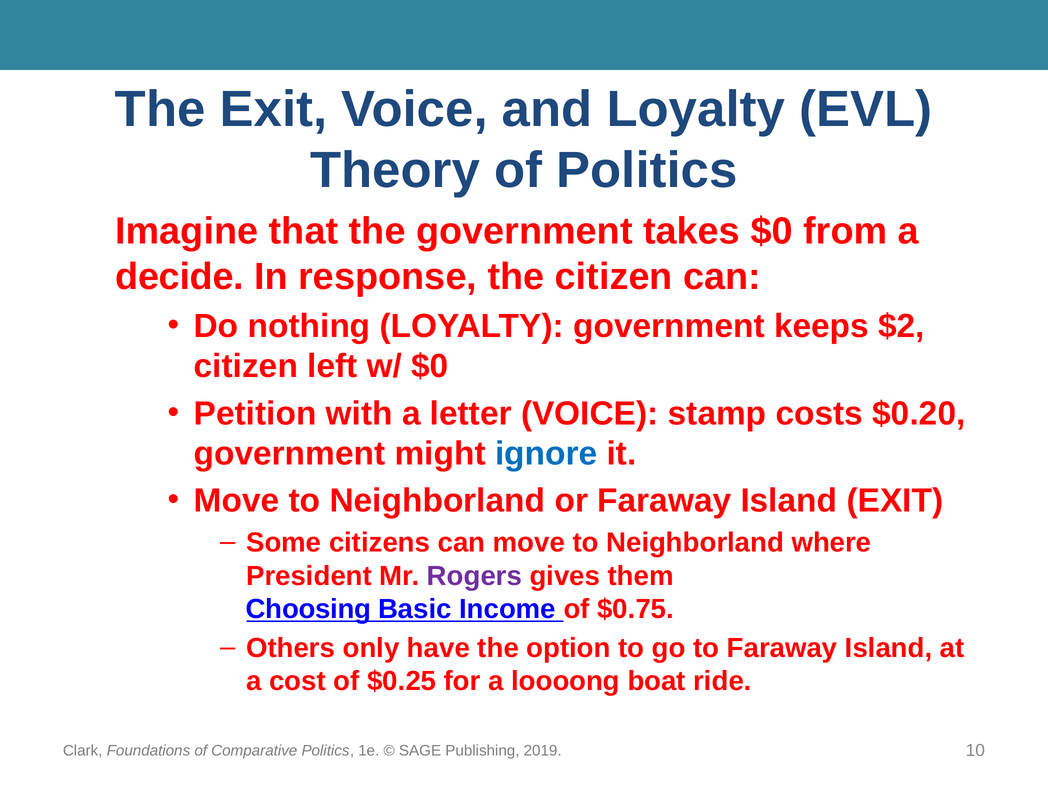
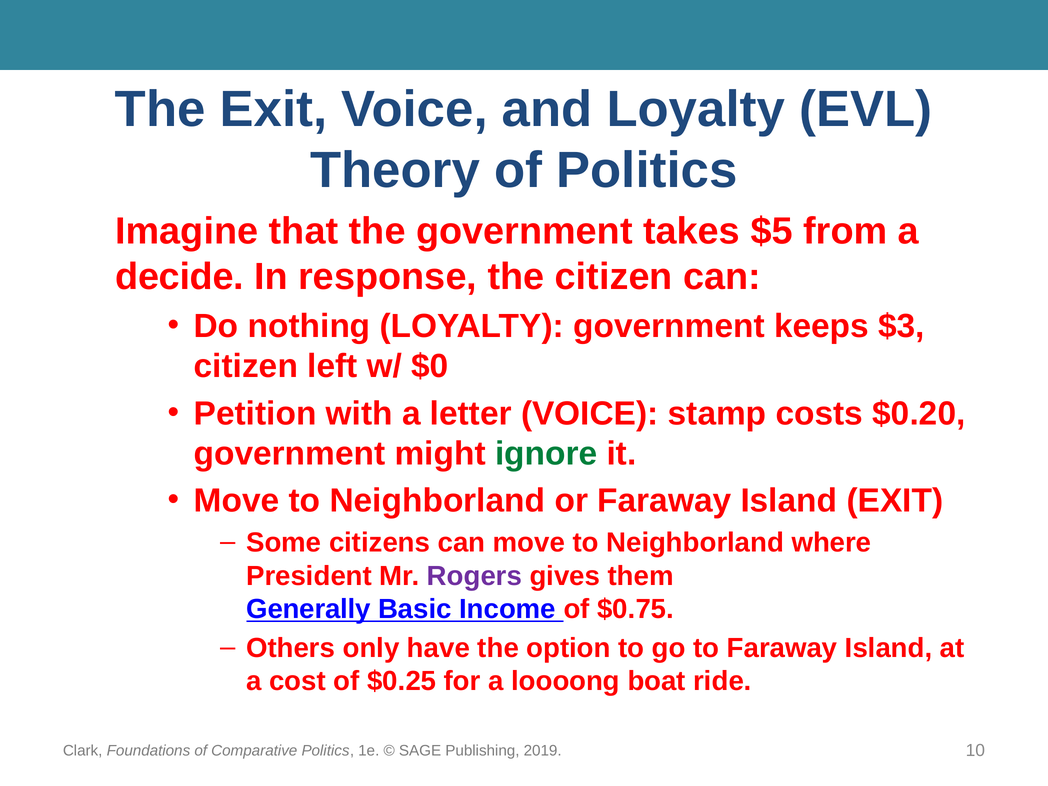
takes $0: $0 -> $5
$2: $2 -> $3
ignore colour: blue -> green
Choosing: Choosing -> Generally
